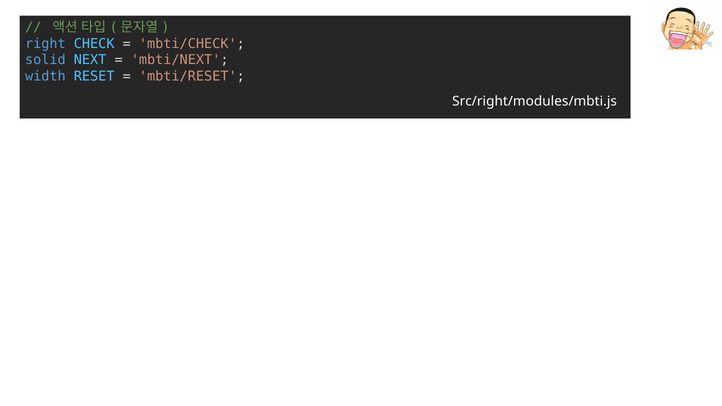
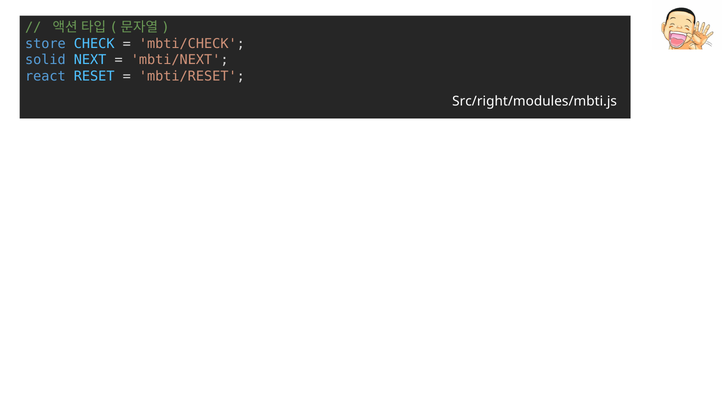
right: right -> store
width: width -> react
